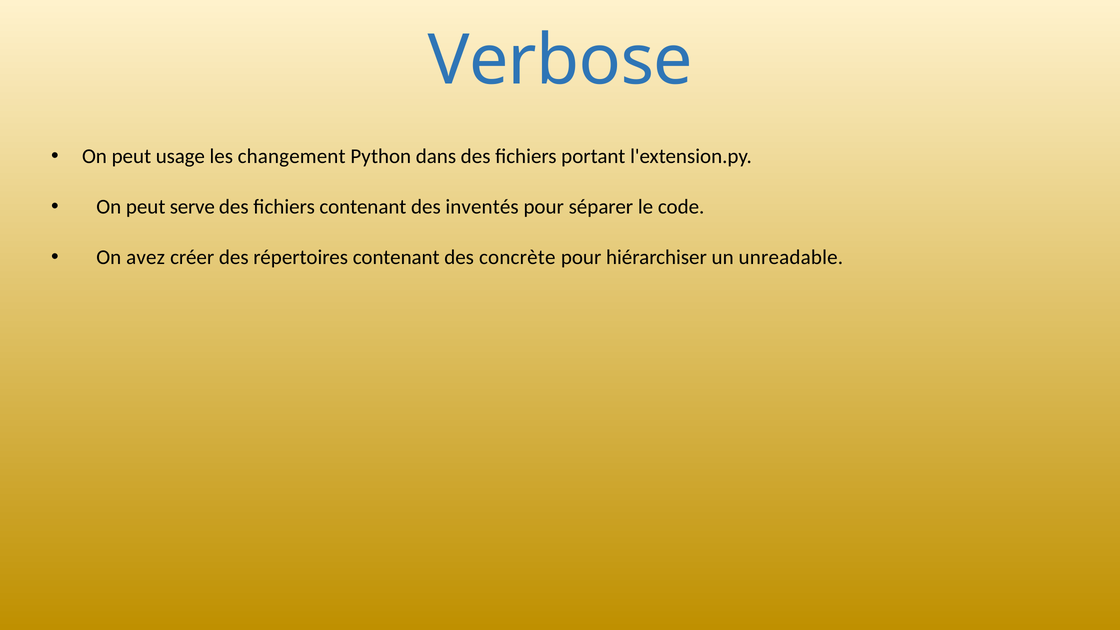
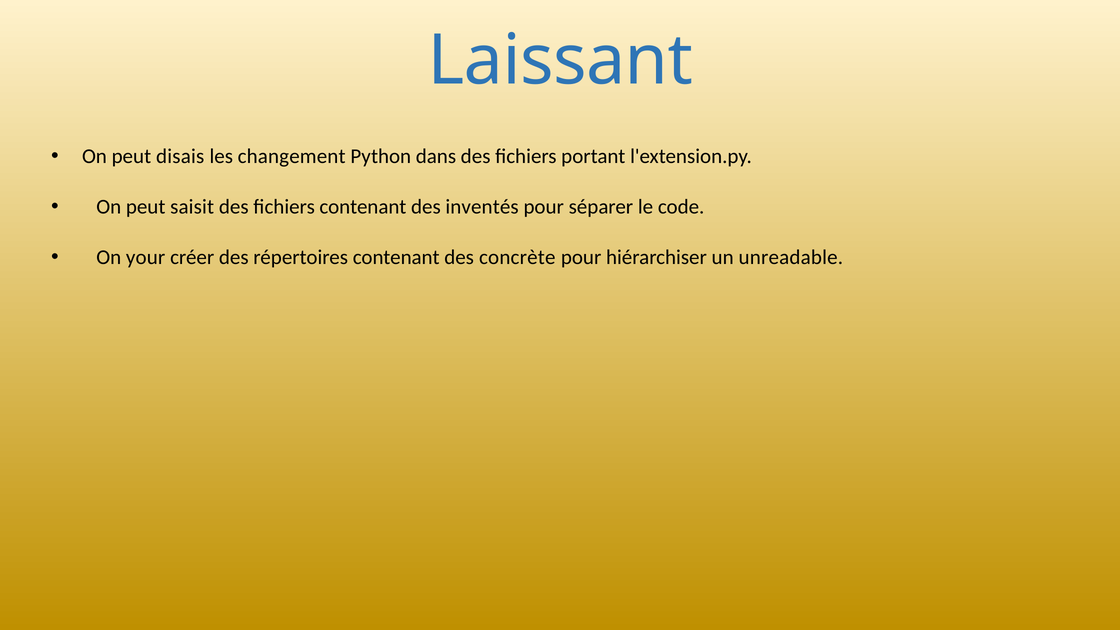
Verbose: Verbose -> Laissant
usage: usage -> disais
serve: serve -> saisit
avez: avez -> your
